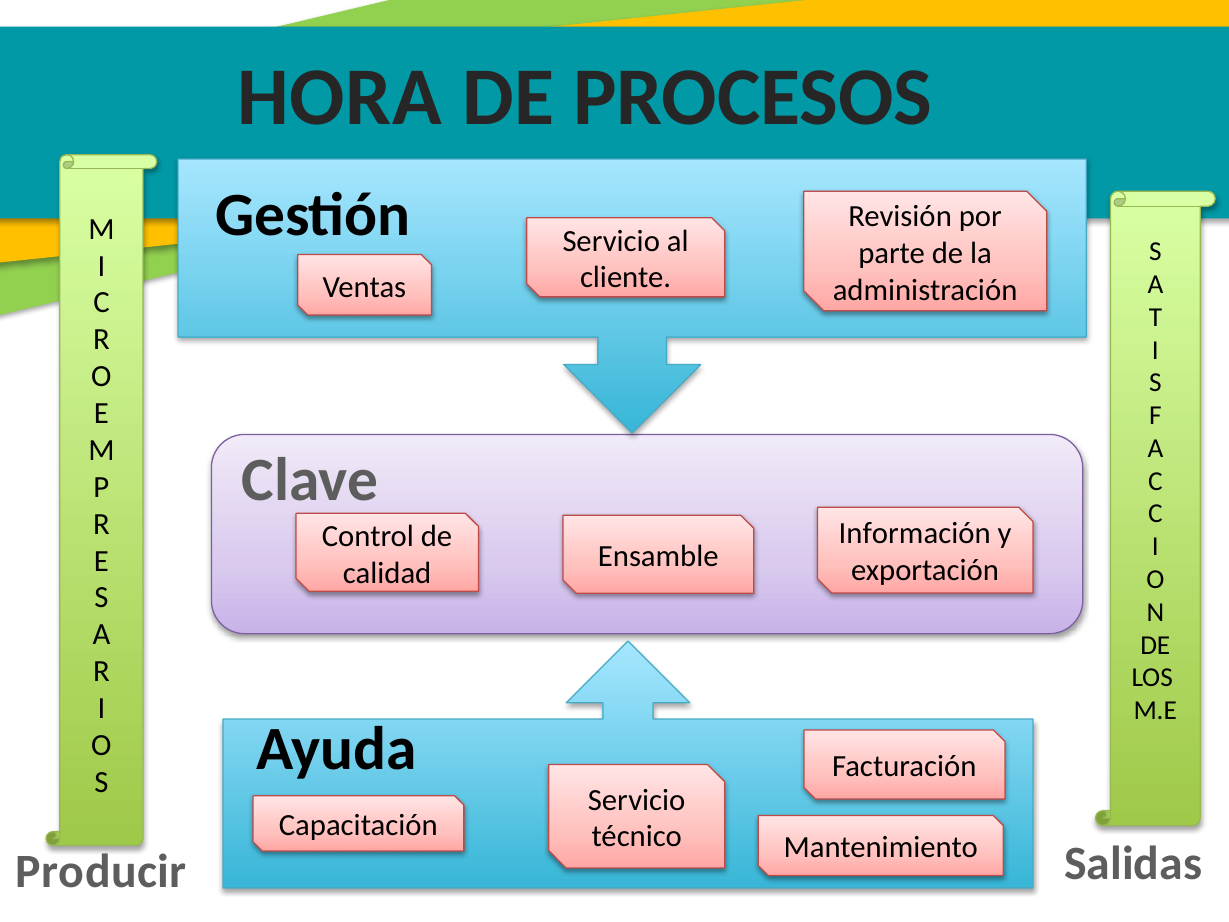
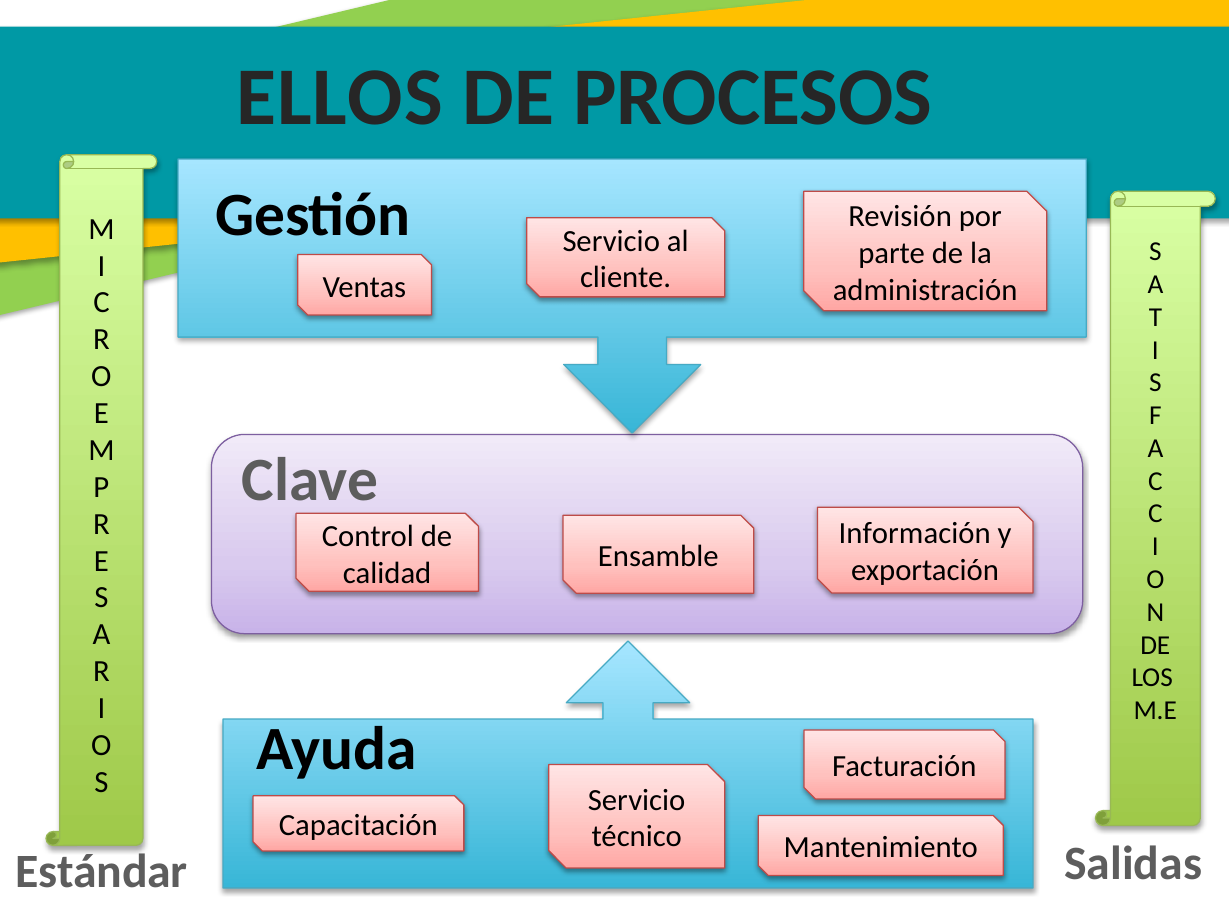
HORA: HORA -> ELLOS
Producir: Producir -> Estándar
